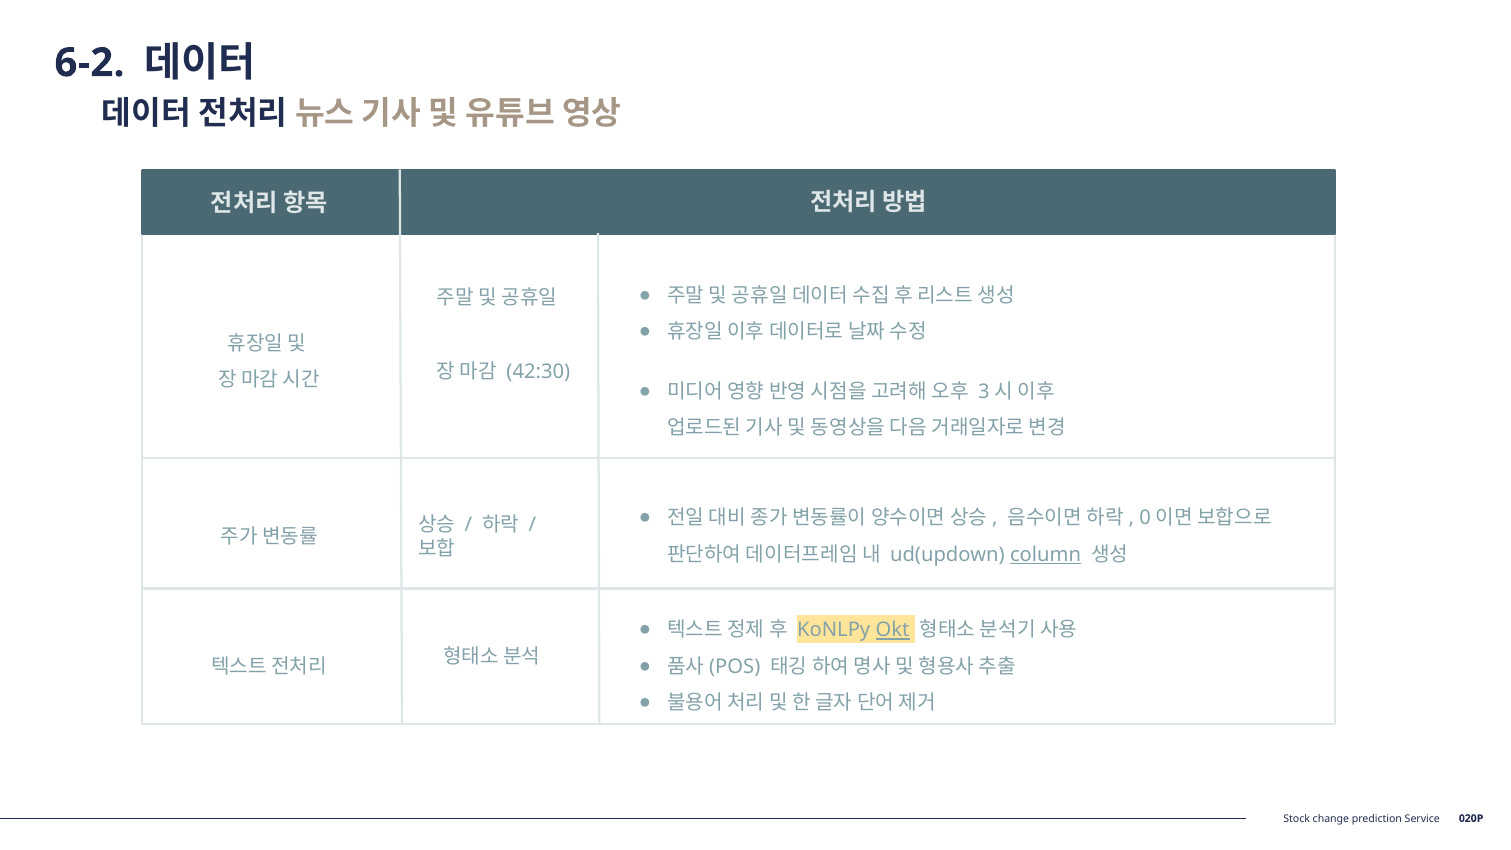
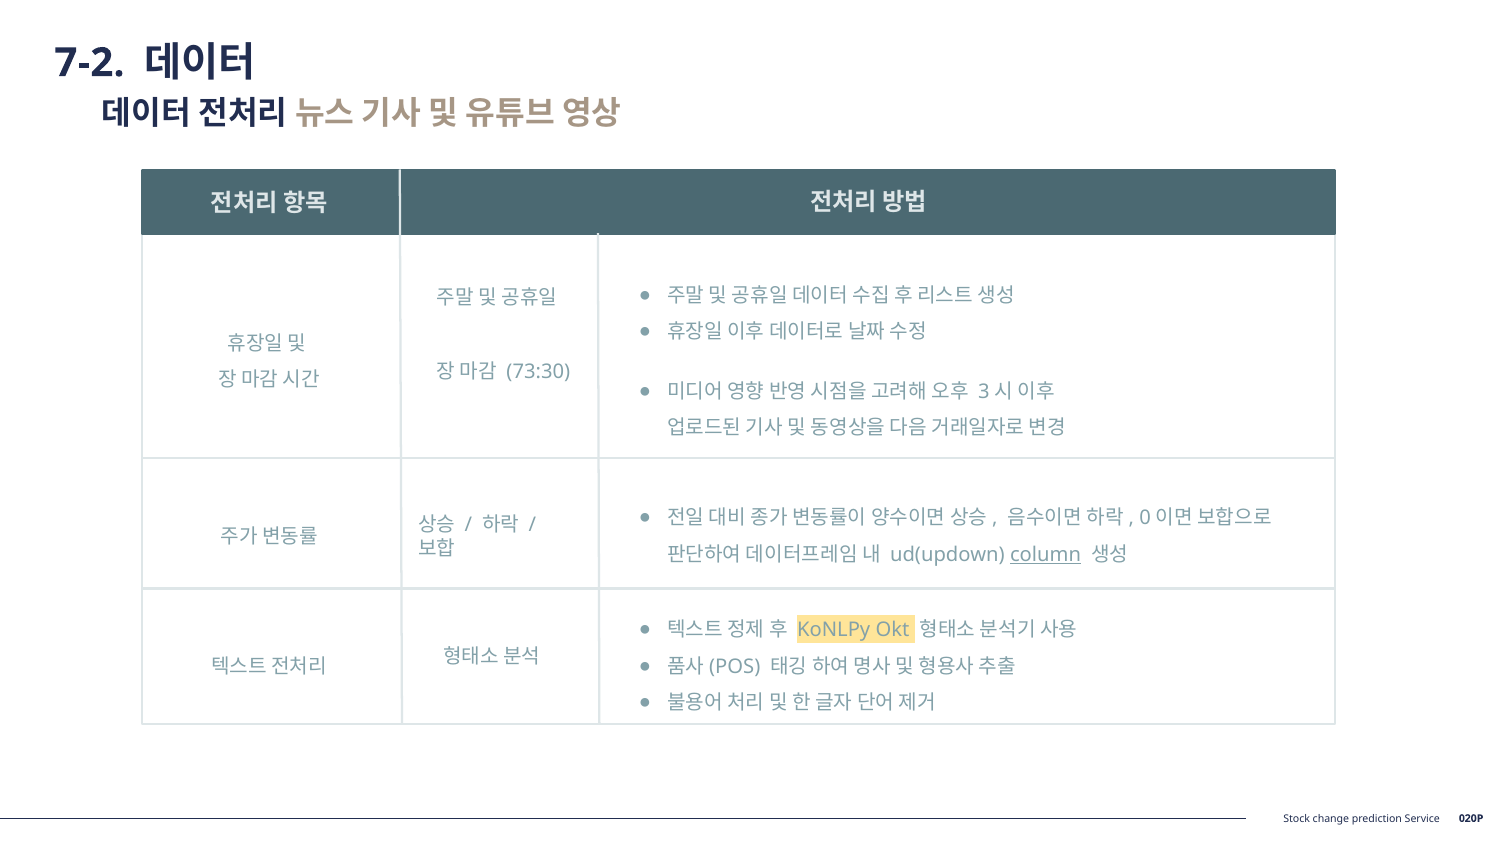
6-2: 6-2 -> 7-2
42:30: 42:30 -> 73:30
Okt underline: present -> none
